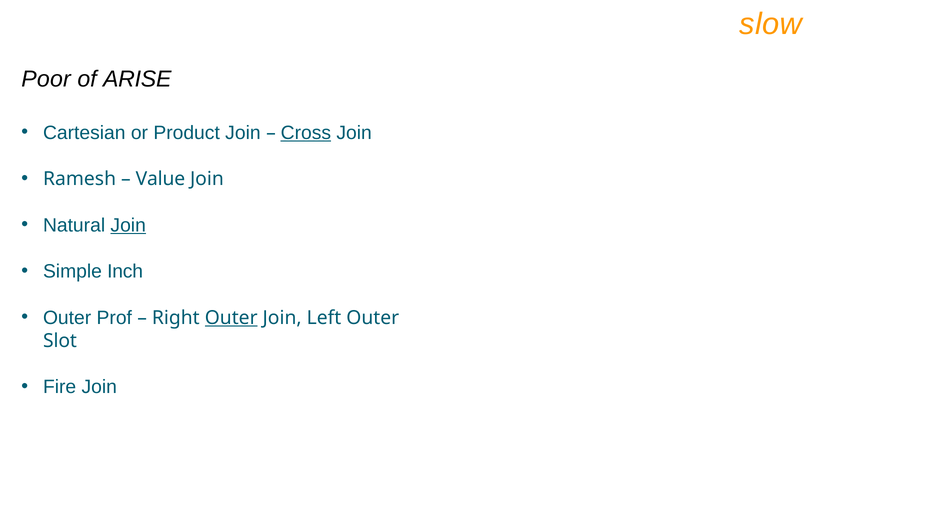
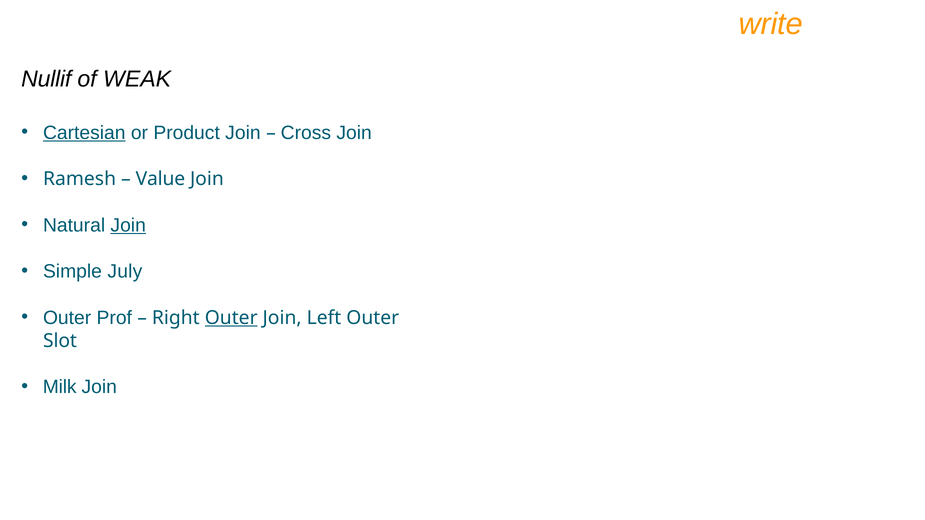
slow: slow -> write
Poor: Poor -> Nullif
ARISE: ARISE -> WEAK
Cartesian underline: none -> present
Cross underline: present -> none
Inch: Inch -> July
Fire: Fire -> Milk
